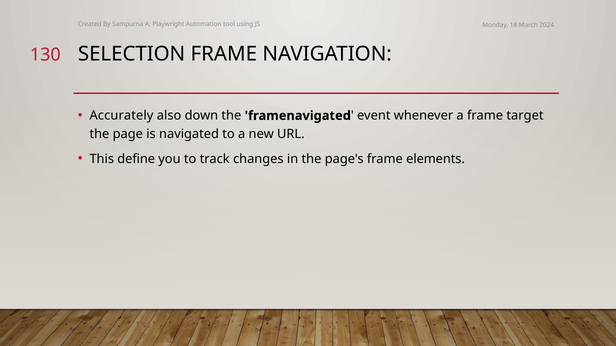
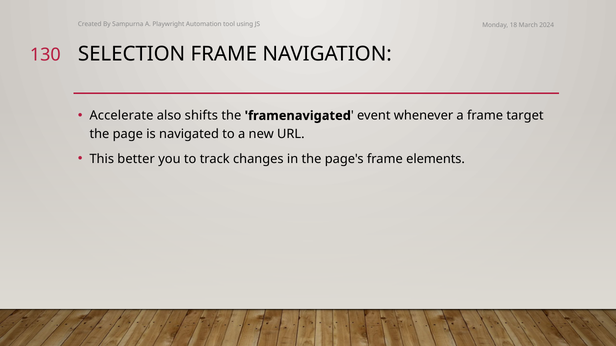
Accurately: Accurately -> Accelerate
down: down -> shifts
define: define -> better
